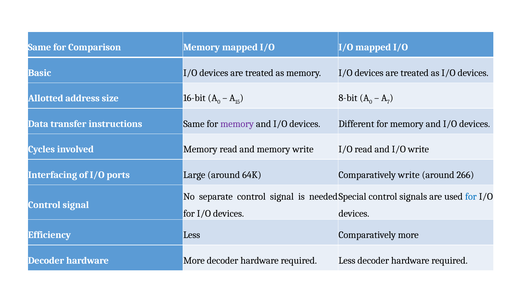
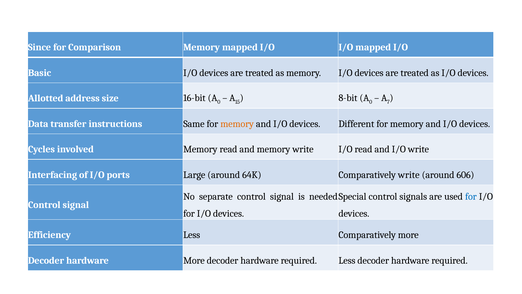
Same at (40, 47): Same -> Since
memory at (237, 124) colour: purple -> orange
266: 266 -> 606
